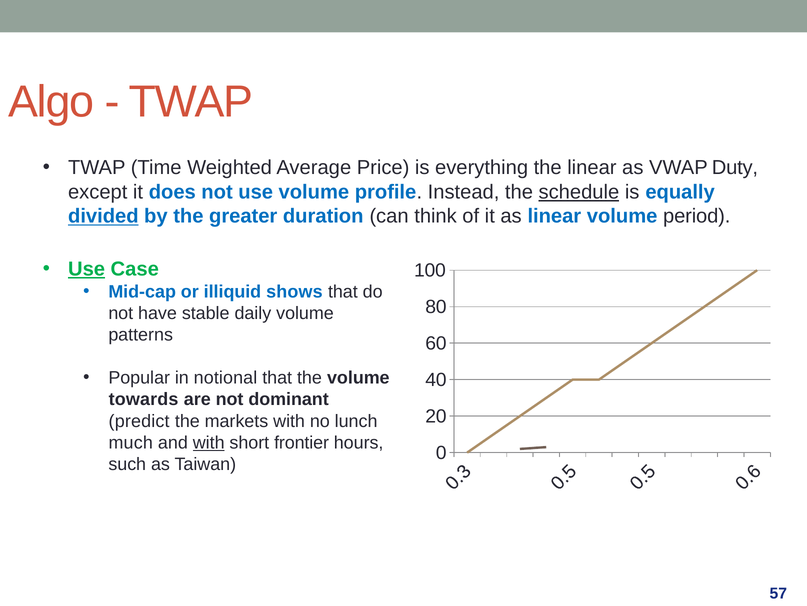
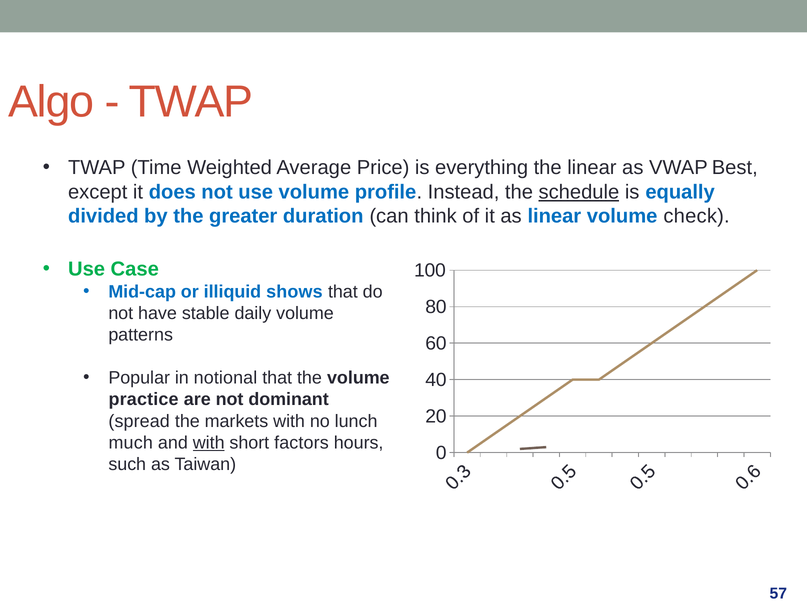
Duty: Duty -> Best
divided underline: present -> none
period: period -> check
Use at (87, 269) underline: present -> none
towards: towards -> practice
predict: predict -> spread
frontier: frontier -> factors
